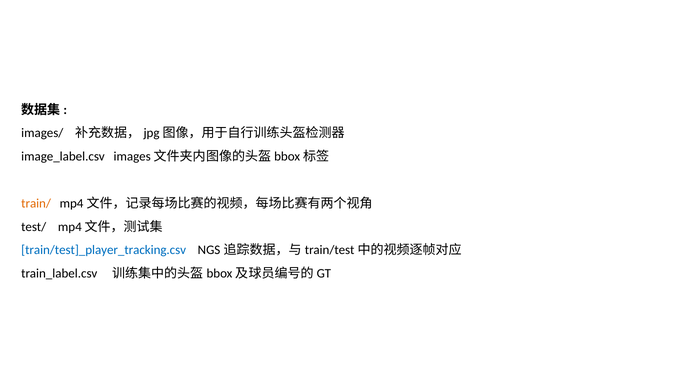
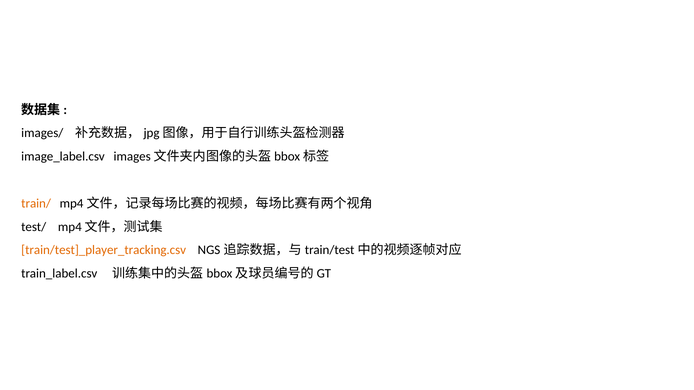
train/test]_player_tracking.csv colour: blue -> orange
